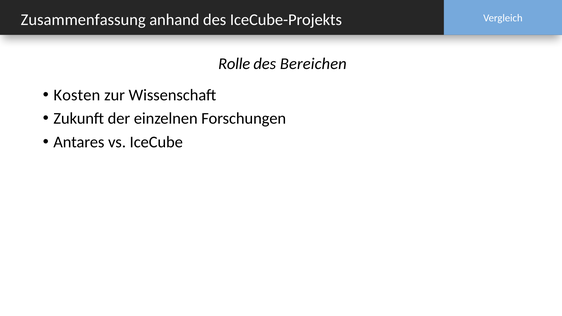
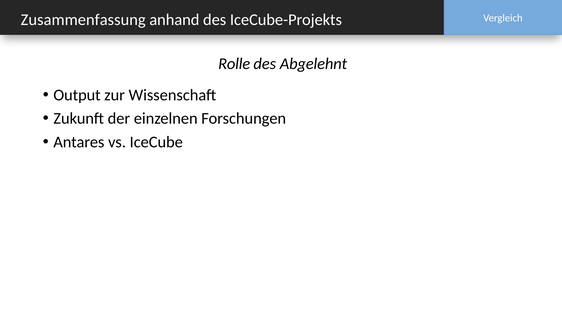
Bereichen: Bereichen -> Abgelehnt
Kosten: Kosten -> Output
